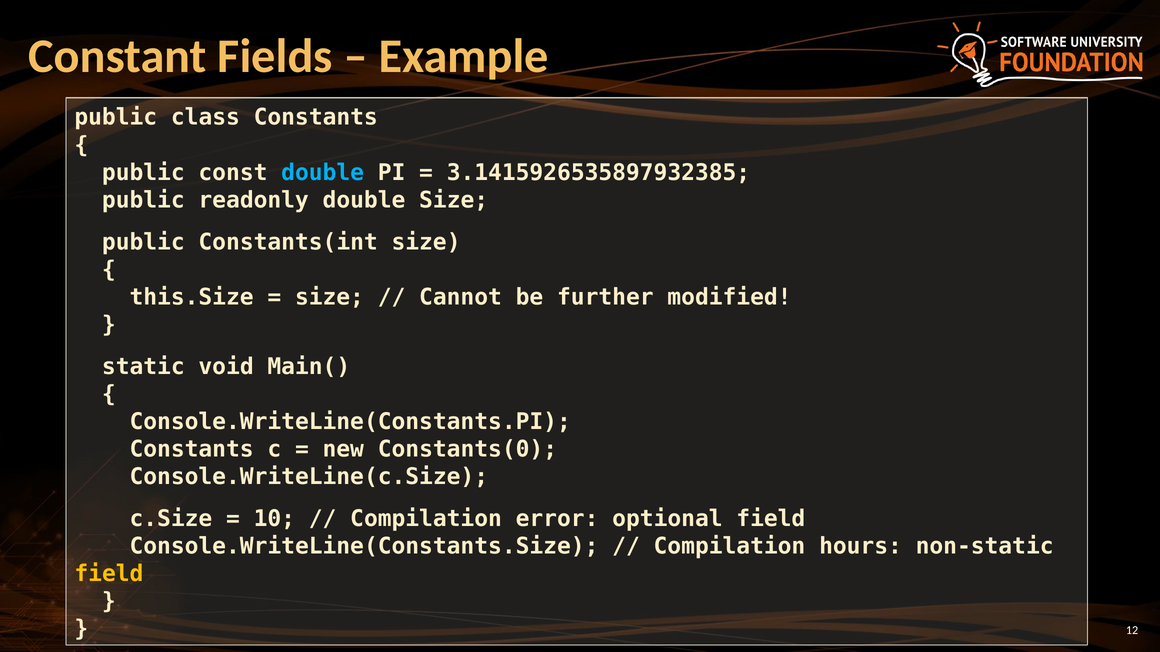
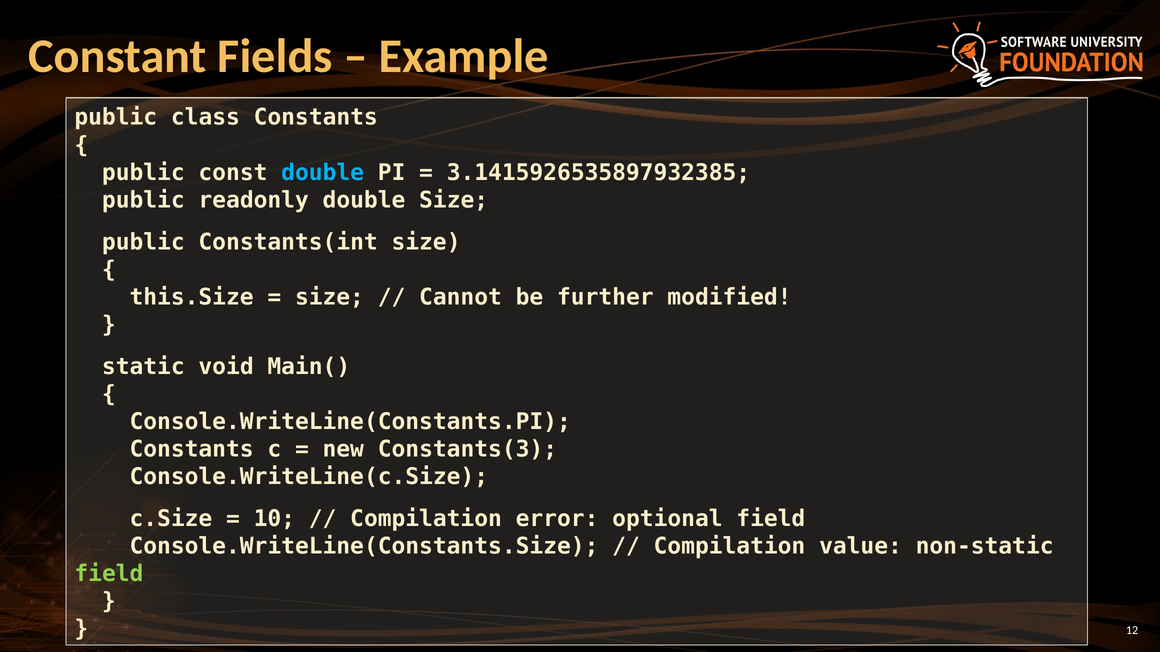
Constants(0: Constants(0 -> Constants(3
hours: hours -> value
field at (109, 574) colour: yellow -> light green
